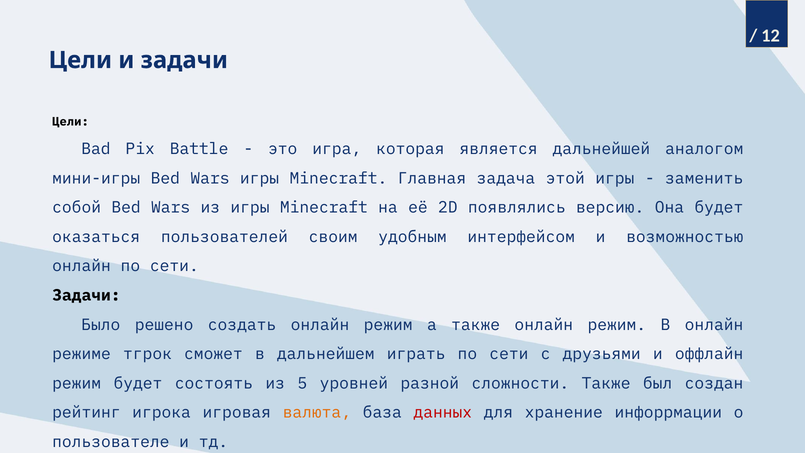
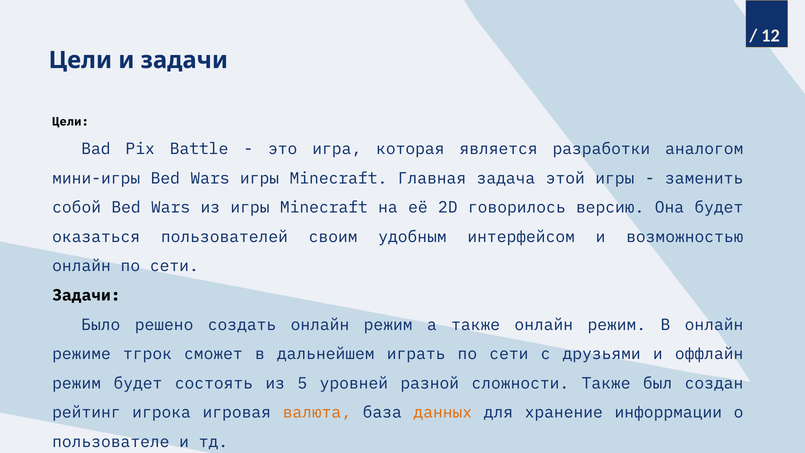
дальнейшей: дальнейшей -> разработки
появлялись: появлялись -> говорилось
данных colour: red -> orange
